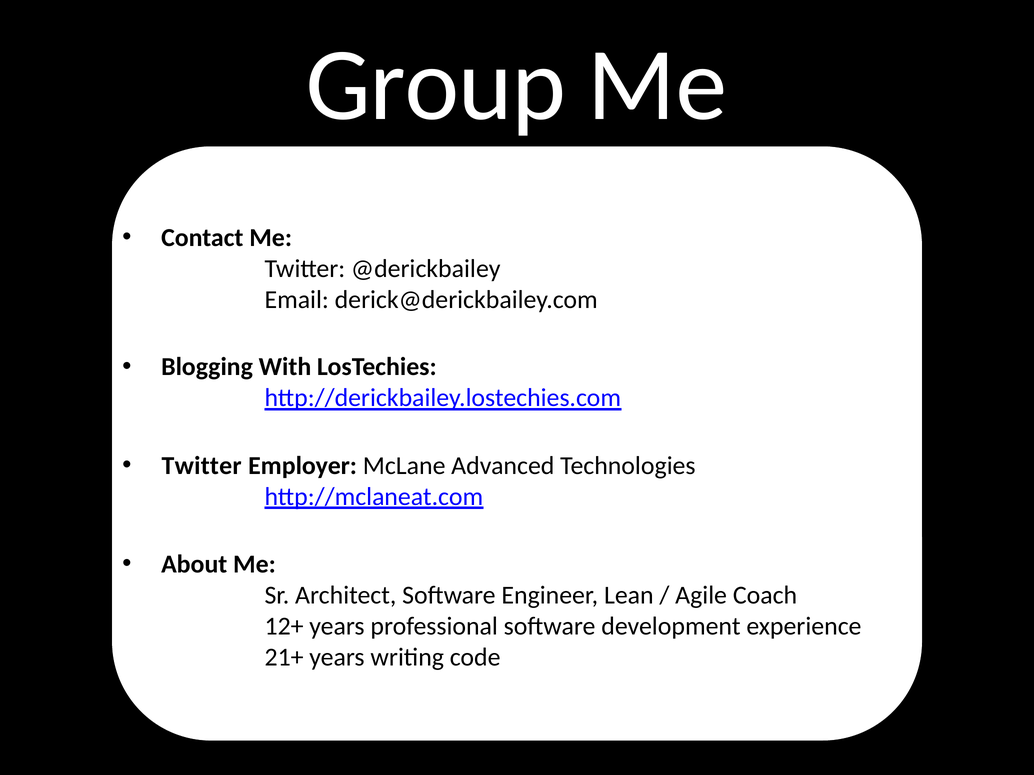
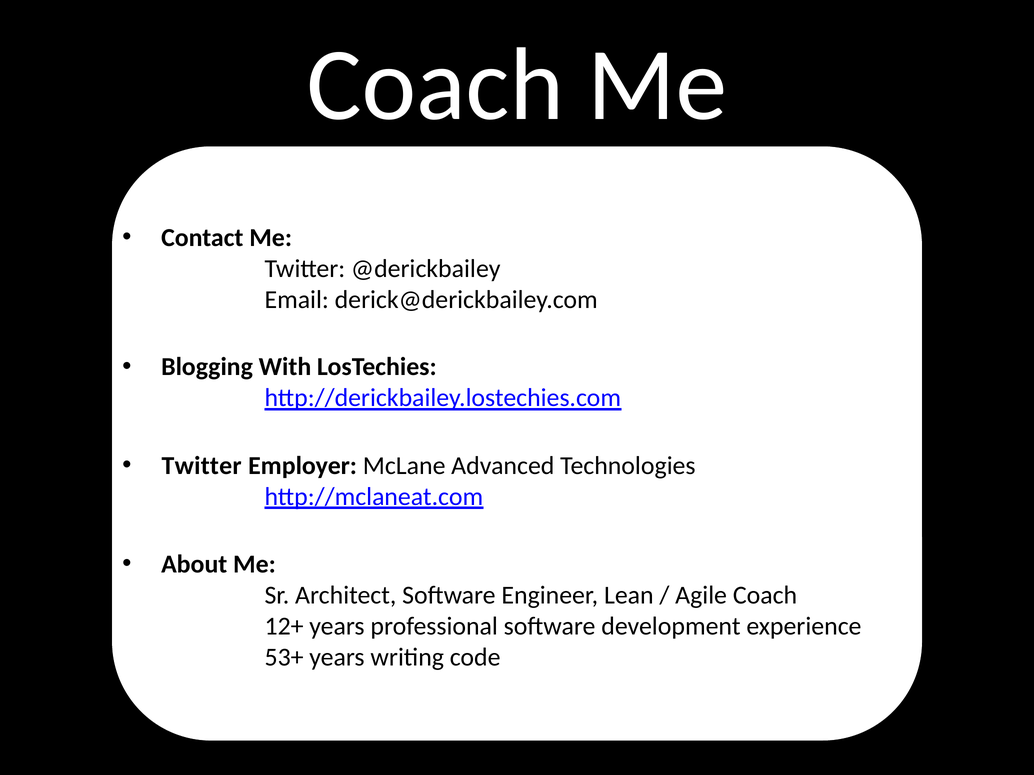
Group at (436, 85): Group -> Coach
21+: 21+ -> 53+
